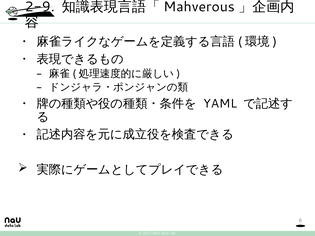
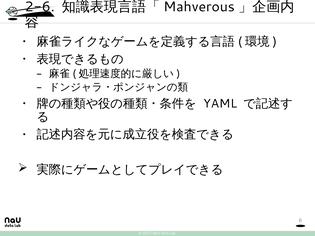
2-9: 2-9 -> 2-6
